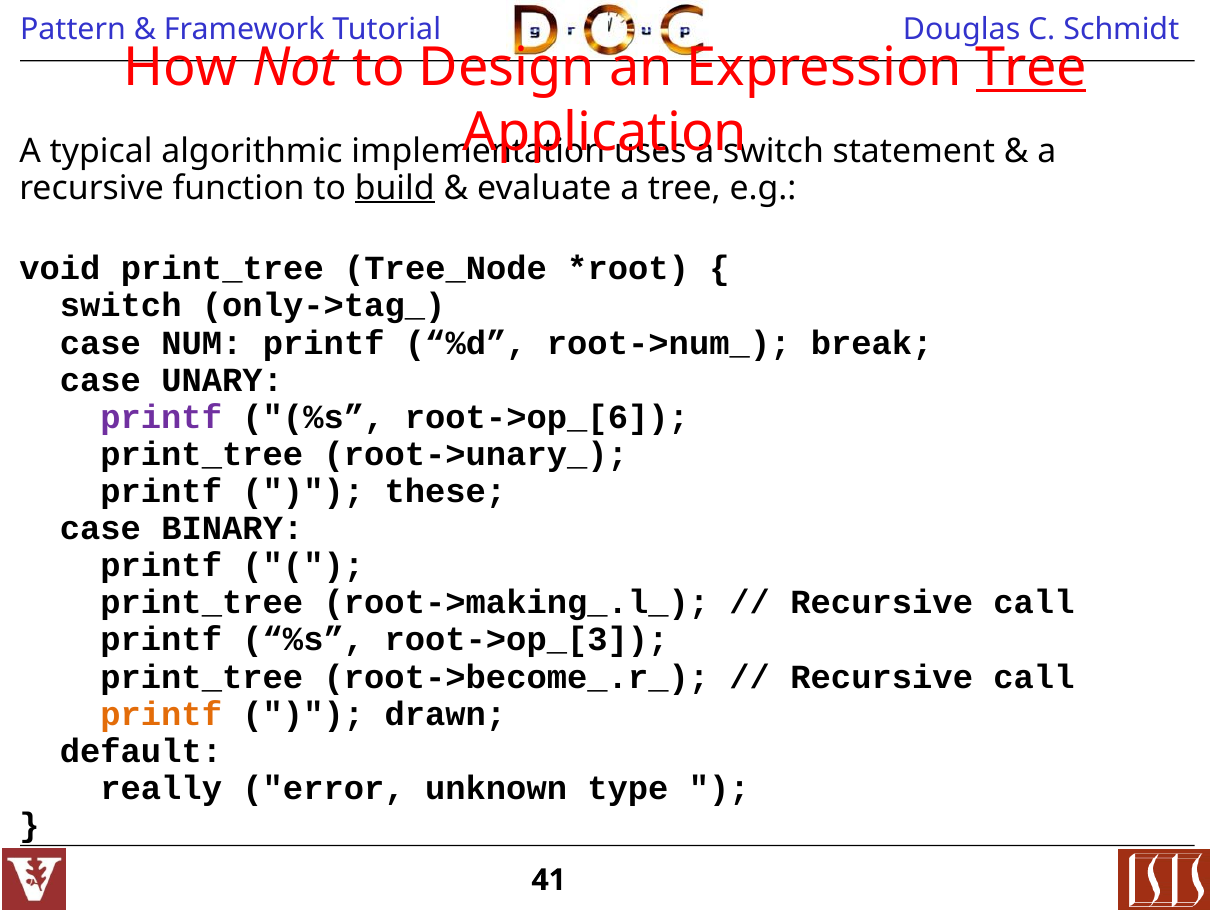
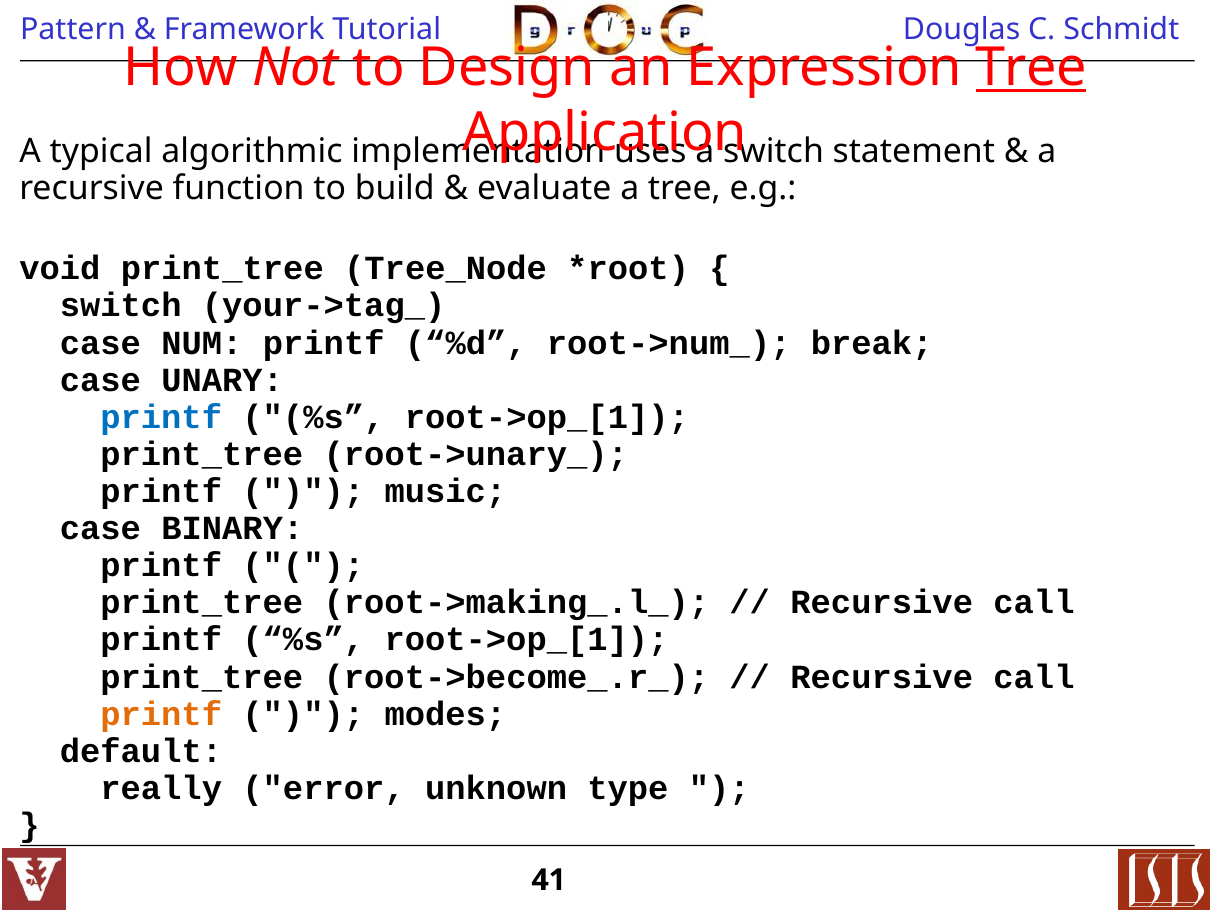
build underline: present -> none
only->tag_: only->tag_ -> your->tag_
printf at (161, 417) colour: purple -> blue
root->op_[6 at (547, 417): root->op_[6 -> root->op_[1
these: these -> music
root->op_[3 at (527, 640): root->op_[3 -> root->op_[1
drawn: drawn -> modes
